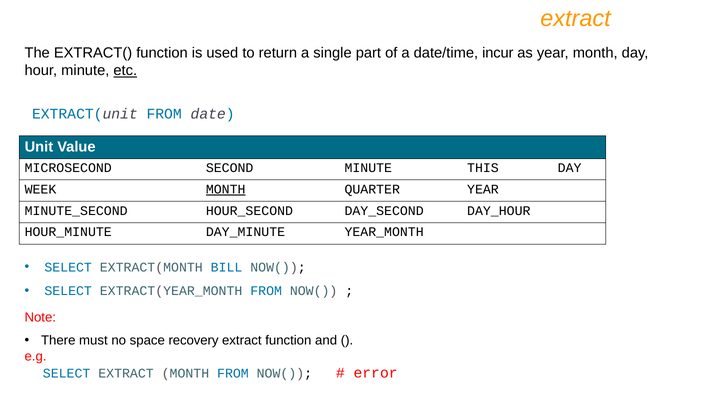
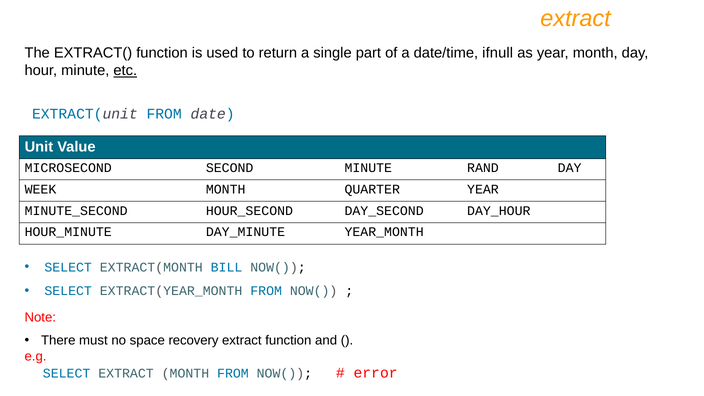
incur: incur -> ifnull
THIS: THIS -> RAND
MONTH at (226, 189) underline: present -> none
